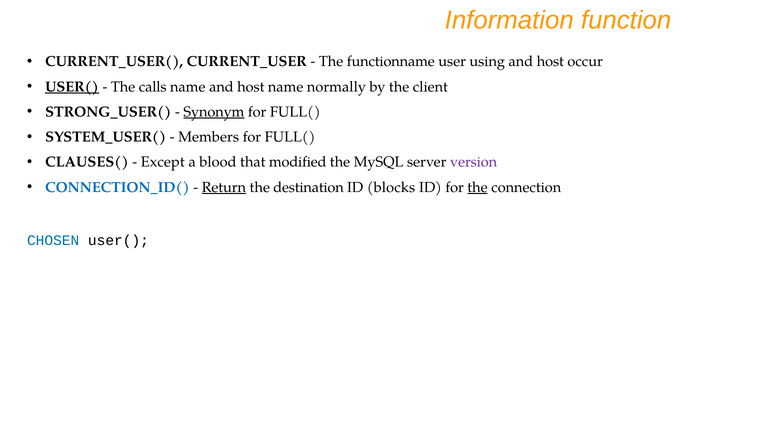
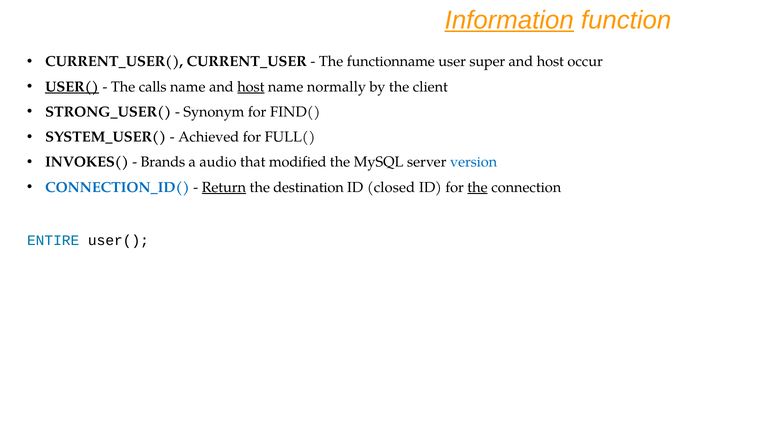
Information underline: none -> present
using: using -> super
host at (251, 87) underline: none -> present
Synonym underline: present -> none
FULL( at (295, 112): FULL( -> FIND(
Members: Members -> Achieved
CLAUSES(: CLAUSES( -> INVOKES(
Except: Except -> Brands
blood: blood -> audio
version colour: purple -> blue
blocks: blocks -> closed
CHOSEN: CHOSEN -> ENTIRE
